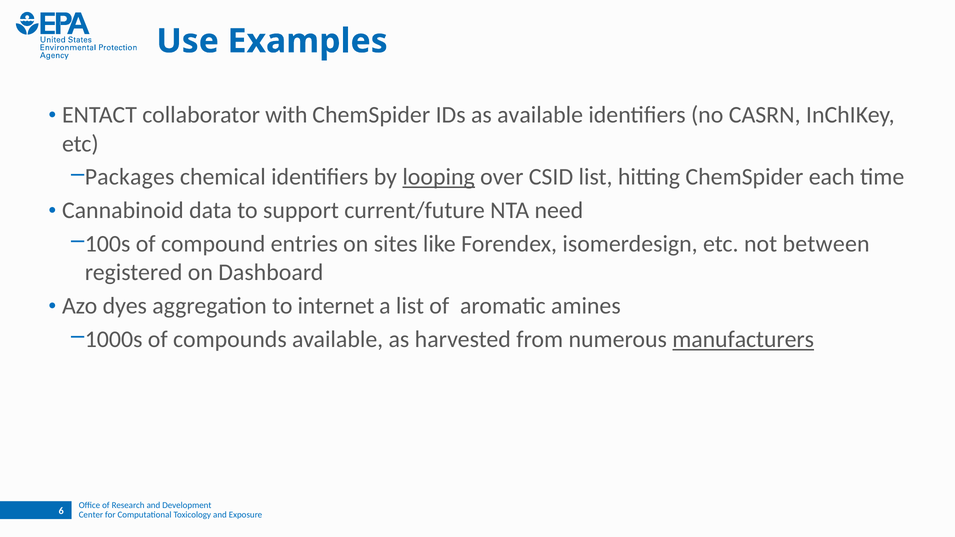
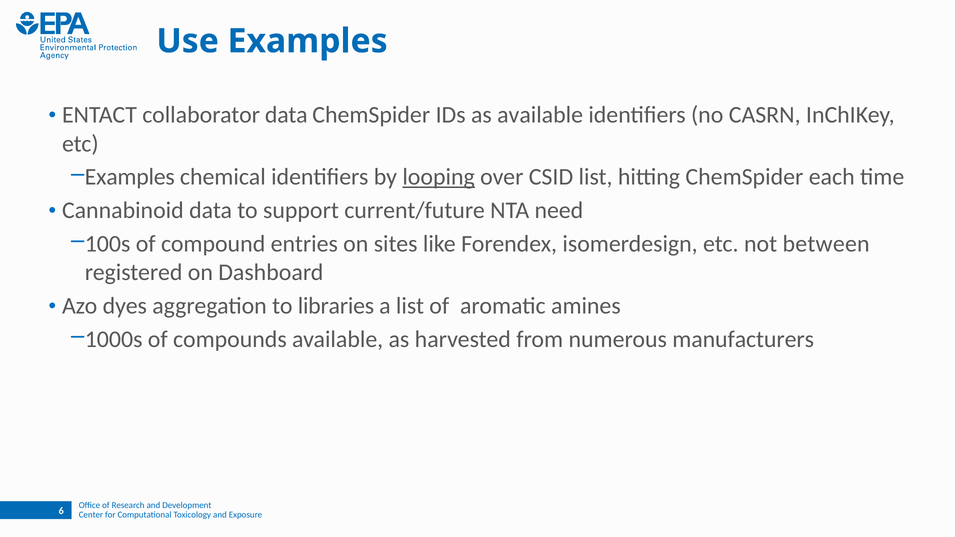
collaborator with: with -> data
Packages at (130, 177): Packages -> Examples
internet: internet -> libraries
manufacturers underline: present -> none
